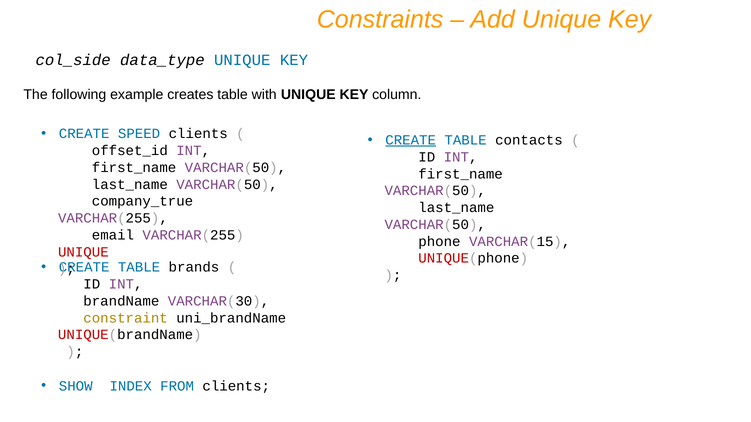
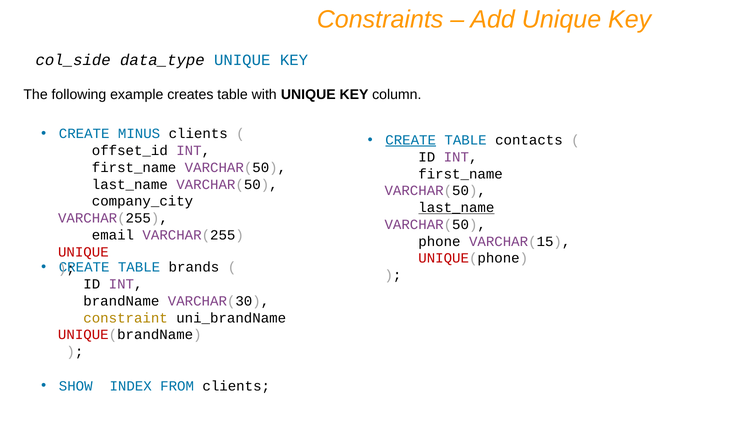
SPEED: SPEED -> MINUS
company_true: company_true -> company_city
last_name at (456, 208) underline: none -> present
